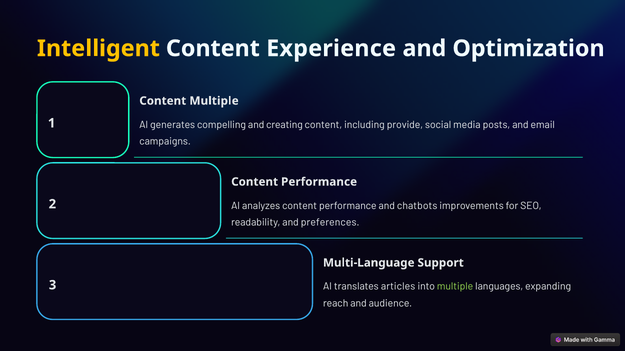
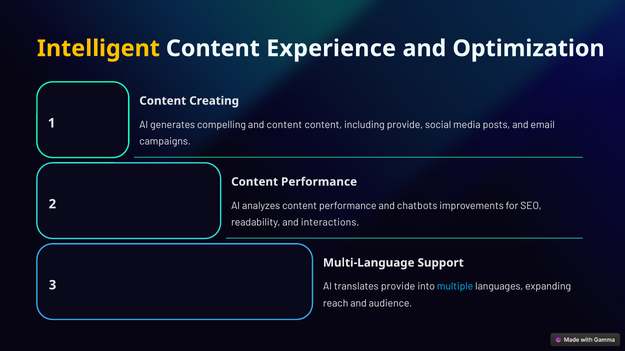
Content Multiple: Multiple -> Creating
and creating: creating -> content
preferences: preferences -> interactions
translates articles: articles -> provide
multiple at (455, 287) colour: light green -> light blue
